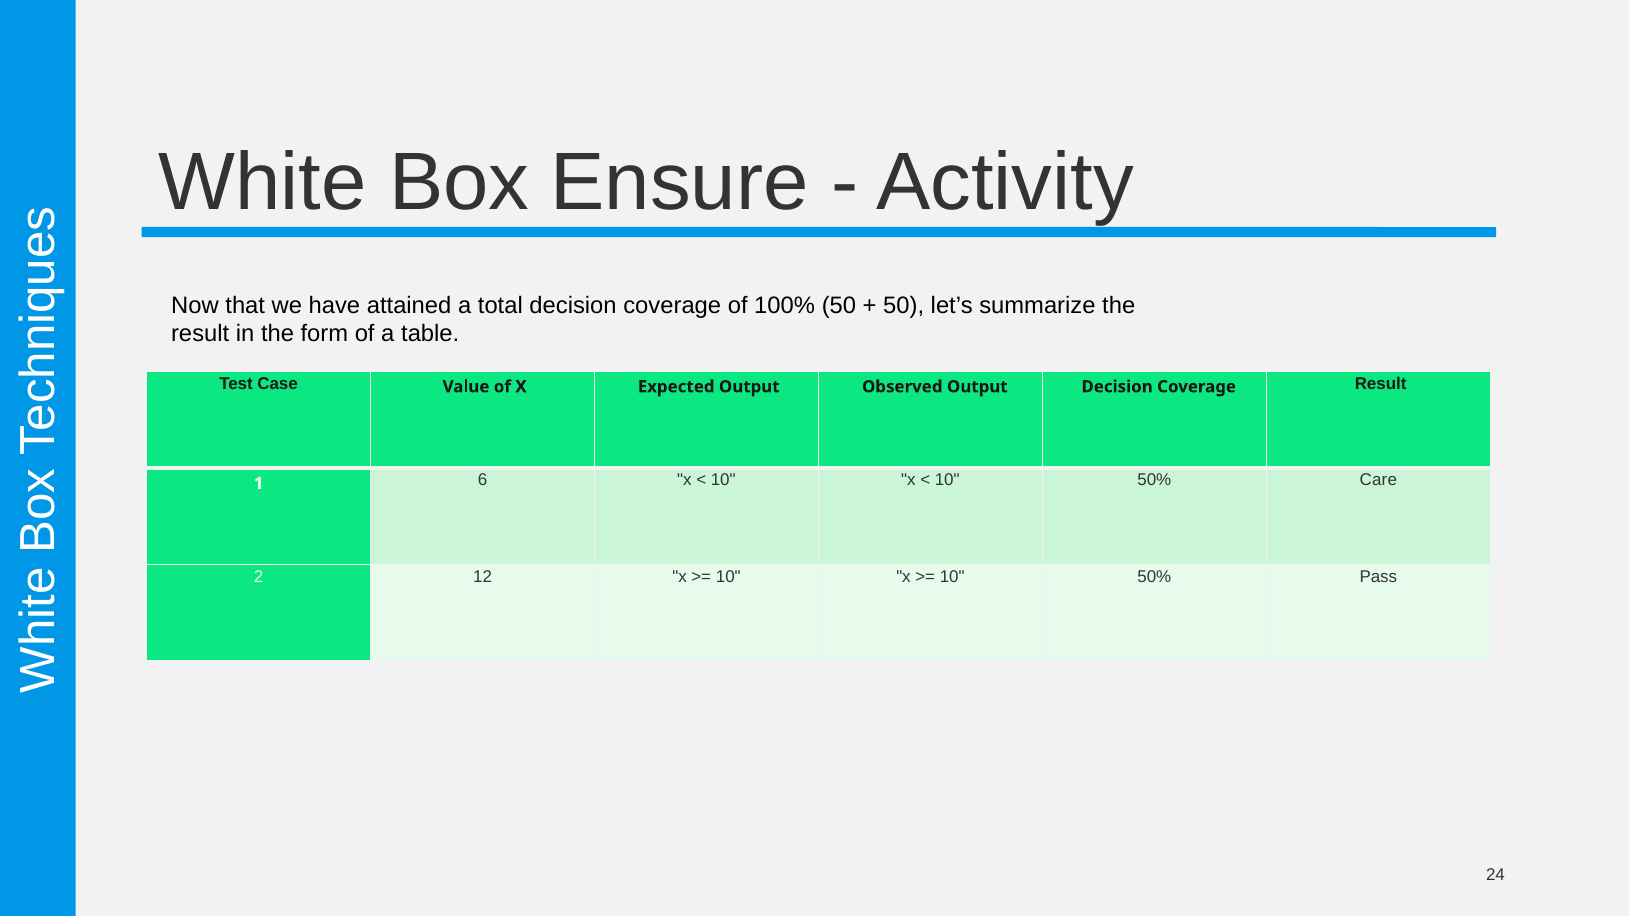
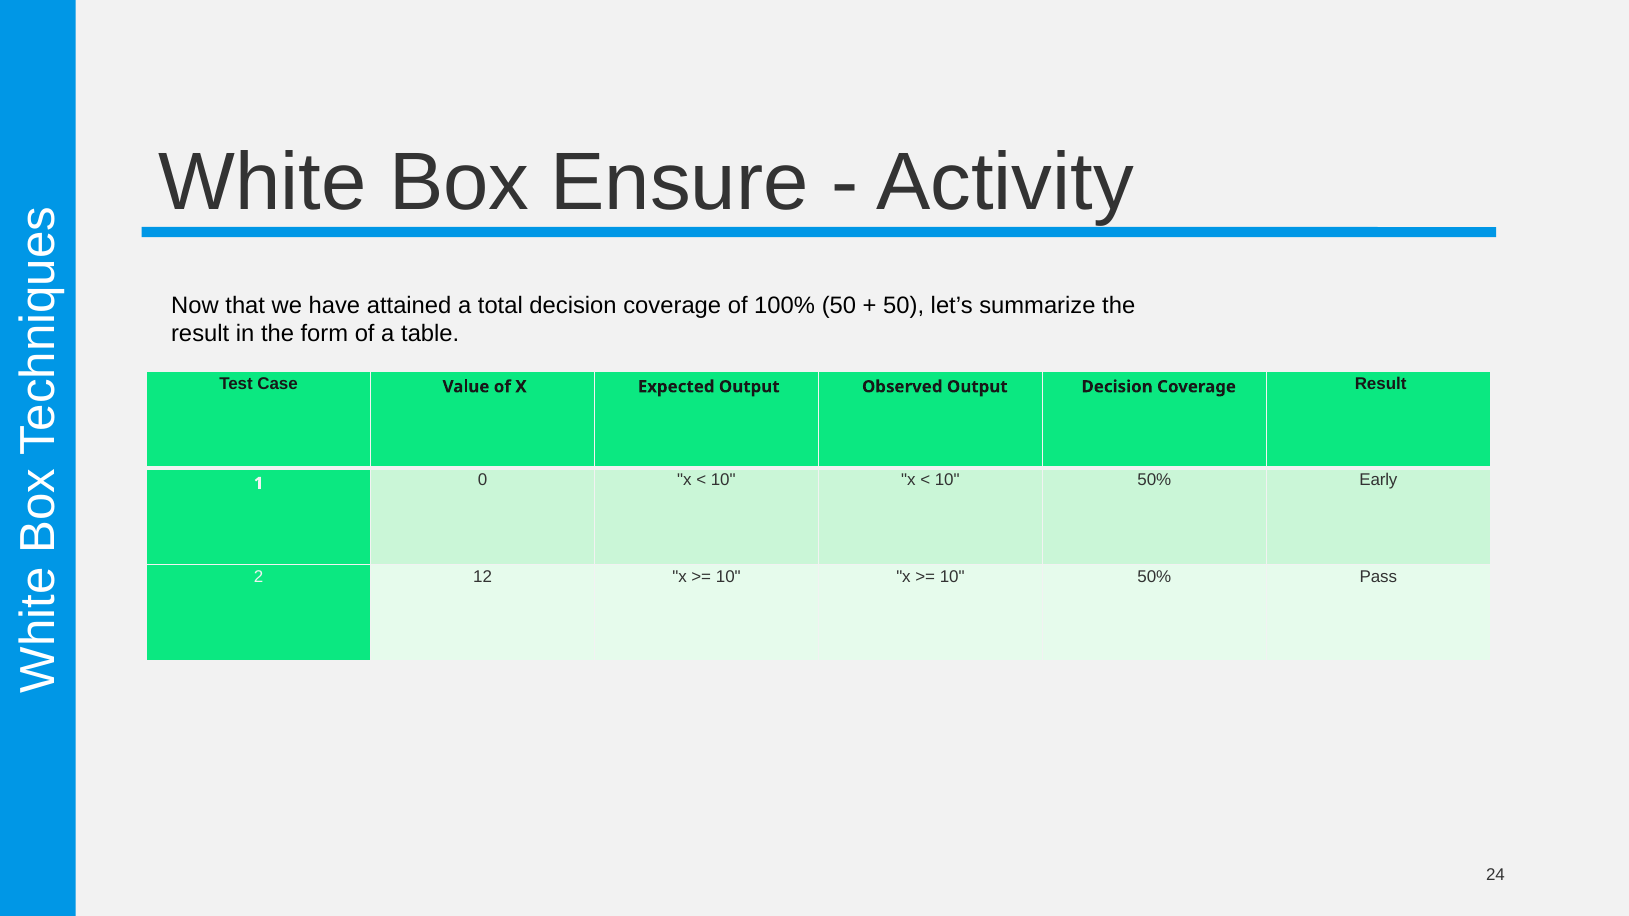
6: 6 -> 0
Care: Care -> Early
